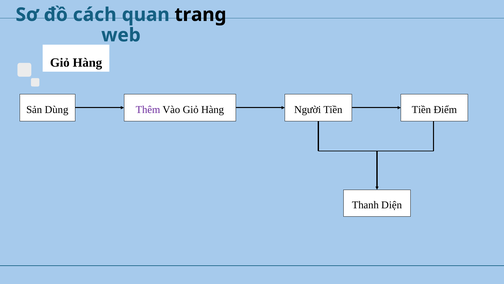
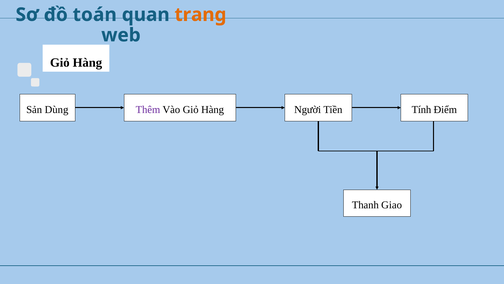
cách: cách -> toán
trang colour: black -> orange
Tiền Tiền: Tiền -> Tính
Diện: Diện -> Giao
